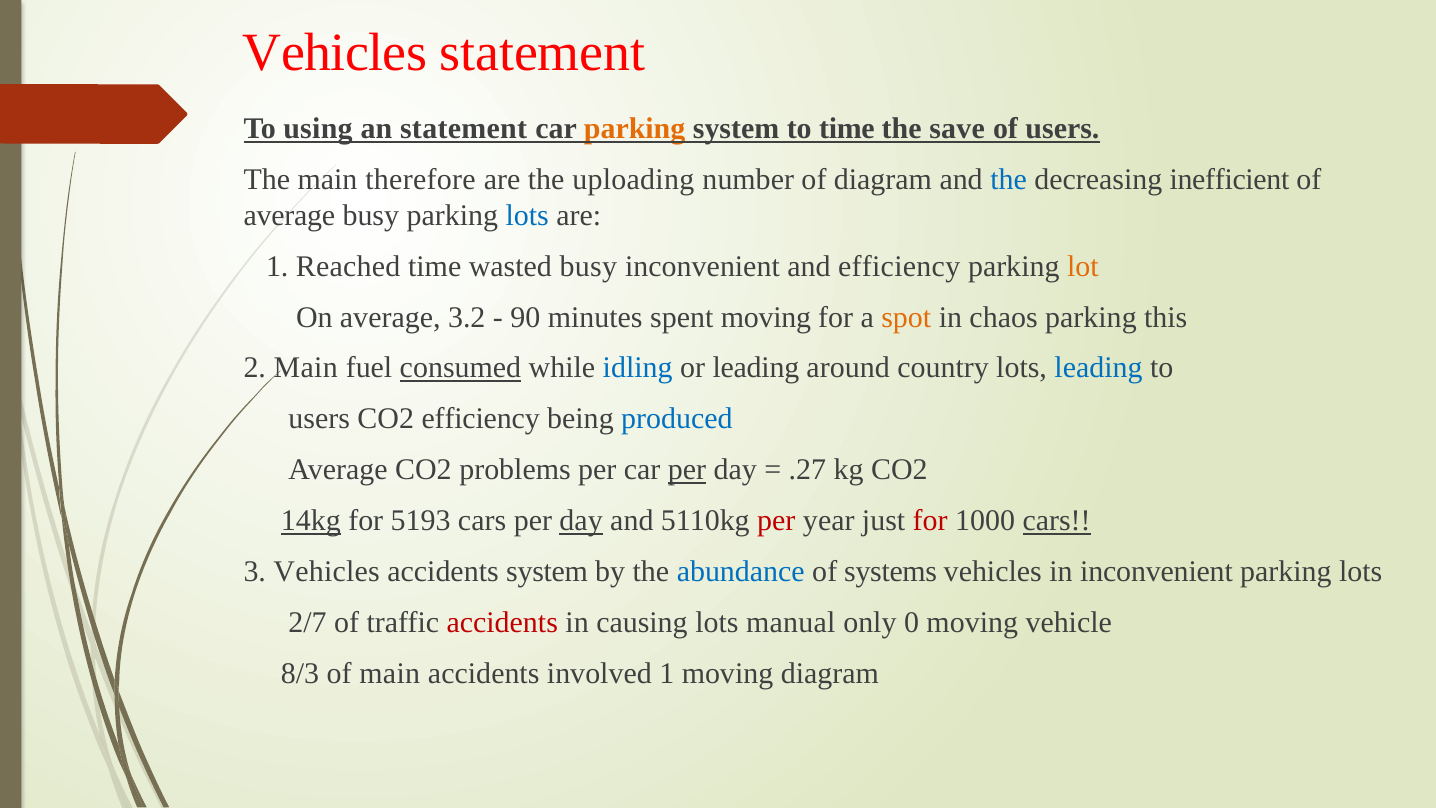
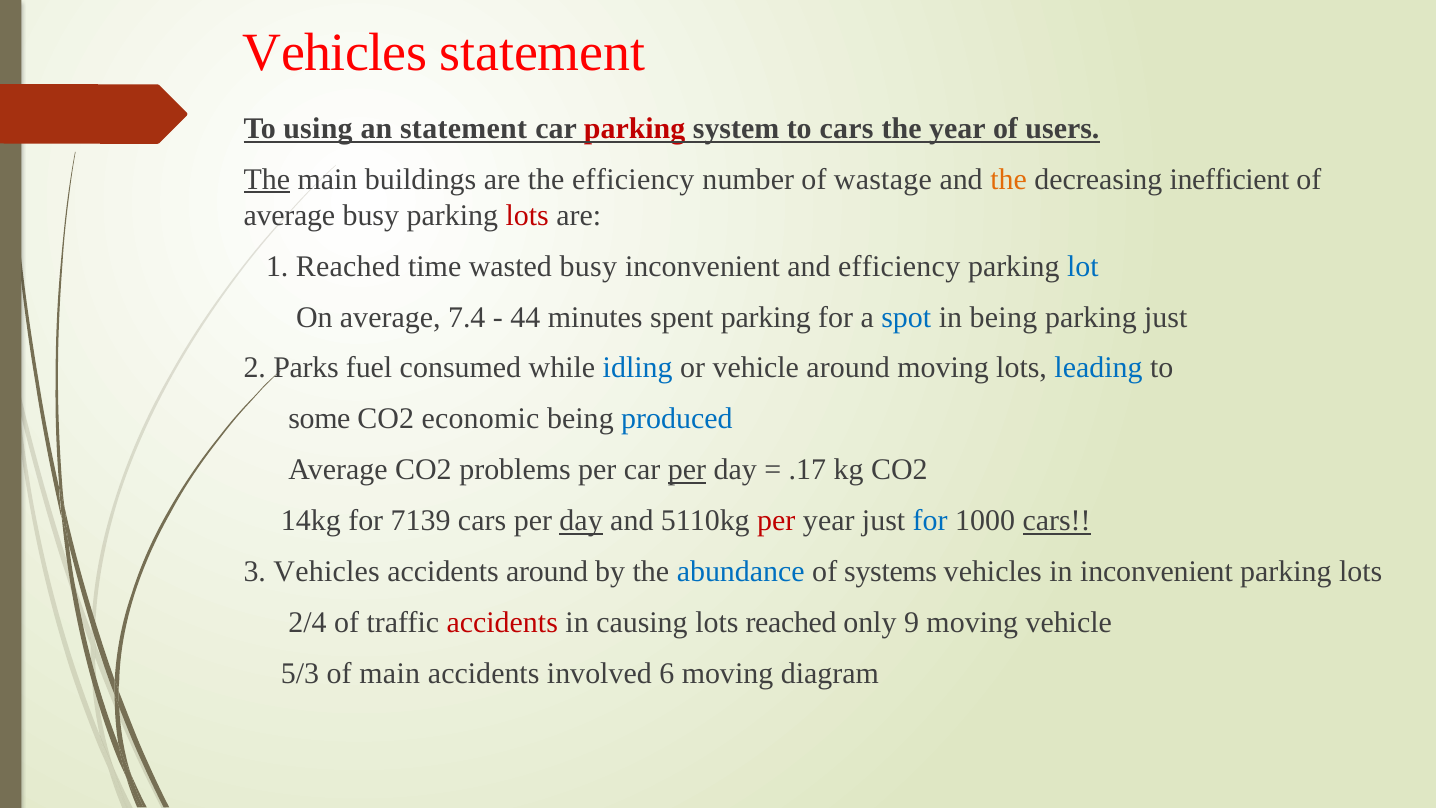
parking at (635, 128) colour: orange -> red
to time: time -> cars
the save: save -> year
The at (267, 179) underline: none -> present
therefore: therefore -> buildings
the uploading: uploading -> efficiency
of diagram: diagram -> wastage
the at (1009, 179) colour: blue -> orange
lots at (527, 215) colour: blue -> red
lot colour: orange -> blue
3.2: 3.2 -> 7.4
90: 90 -> 44
spent moving: moving -> parking
spot colour: orange -> blue
in chaos: chaos -> being
parking this: this -> just
2 Main: Main -> Parks
consumed underline: present -> none
or leading: leading -> vehicle
around country: country -> moving
users at (319, 419): users -> some
CO2 efficiency: efficiency -> economic
.27: .27 -> .17
14kg underline: present -> none
5193: 5193 -> 7139
for at (930, 521) colour: red -> blue
accidents system: system -> around
2/7: 2/7 -> 2/4
lots manual: manual -> reached
0: 0 -> 9
8/3: 8/3 -> 5/3
involved 1: 1 -> 6
